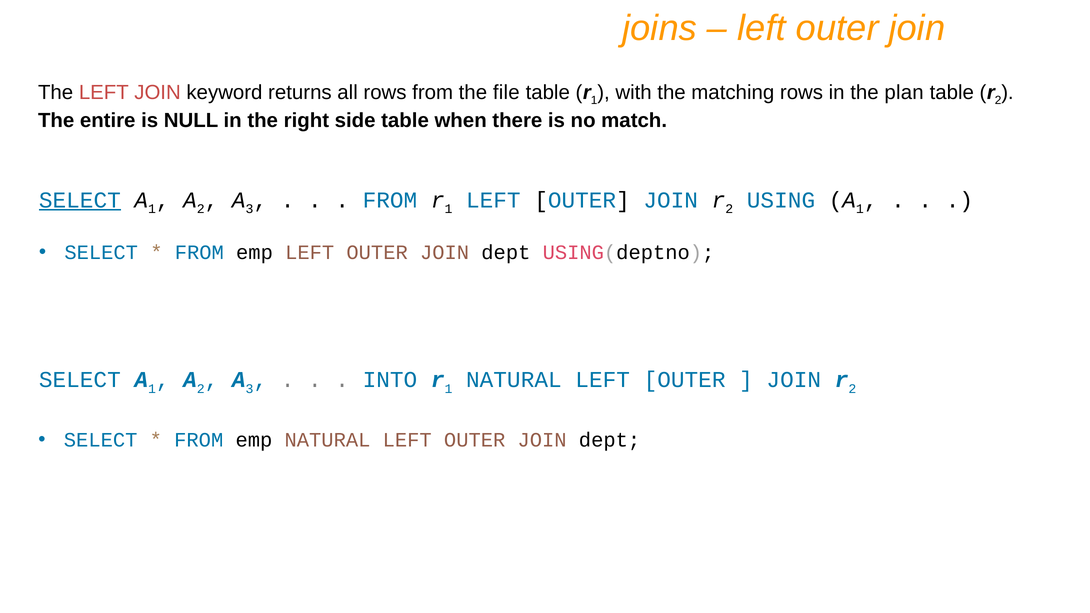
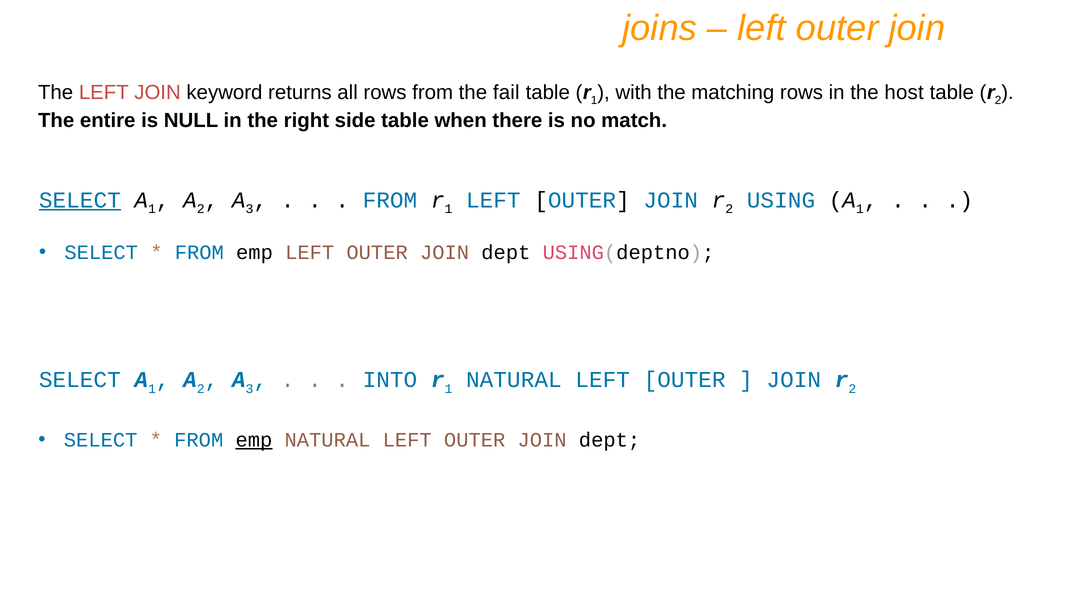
file: file -> fail
plan: plan -> host
emp at (254, 440) underline: none -> present
